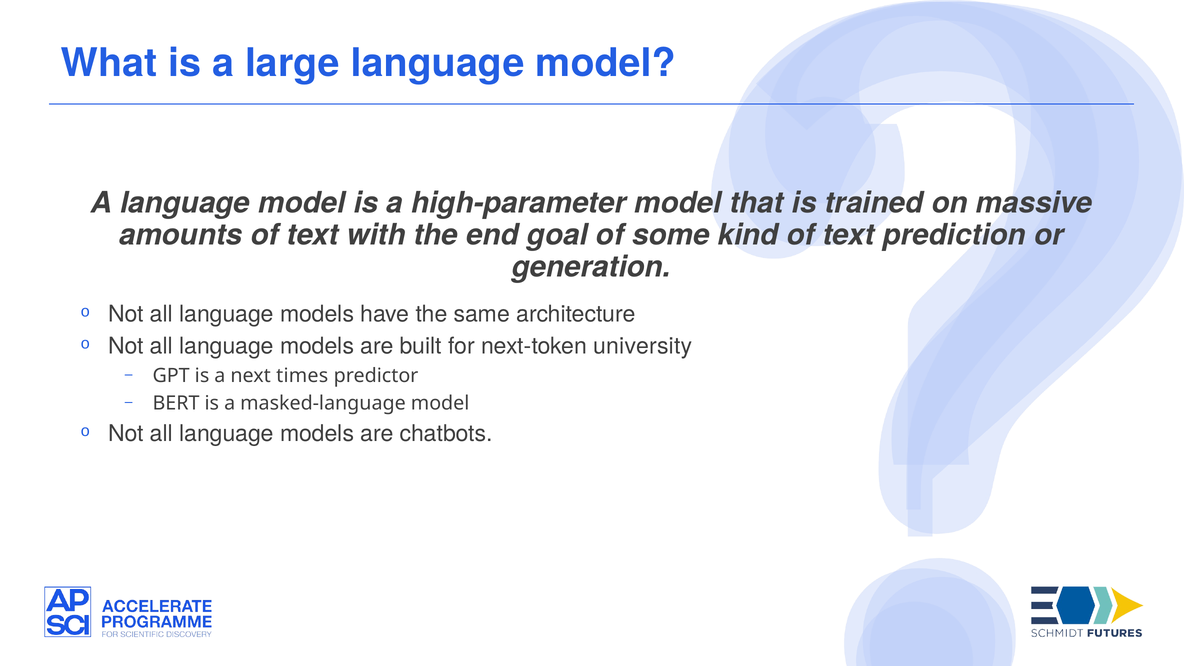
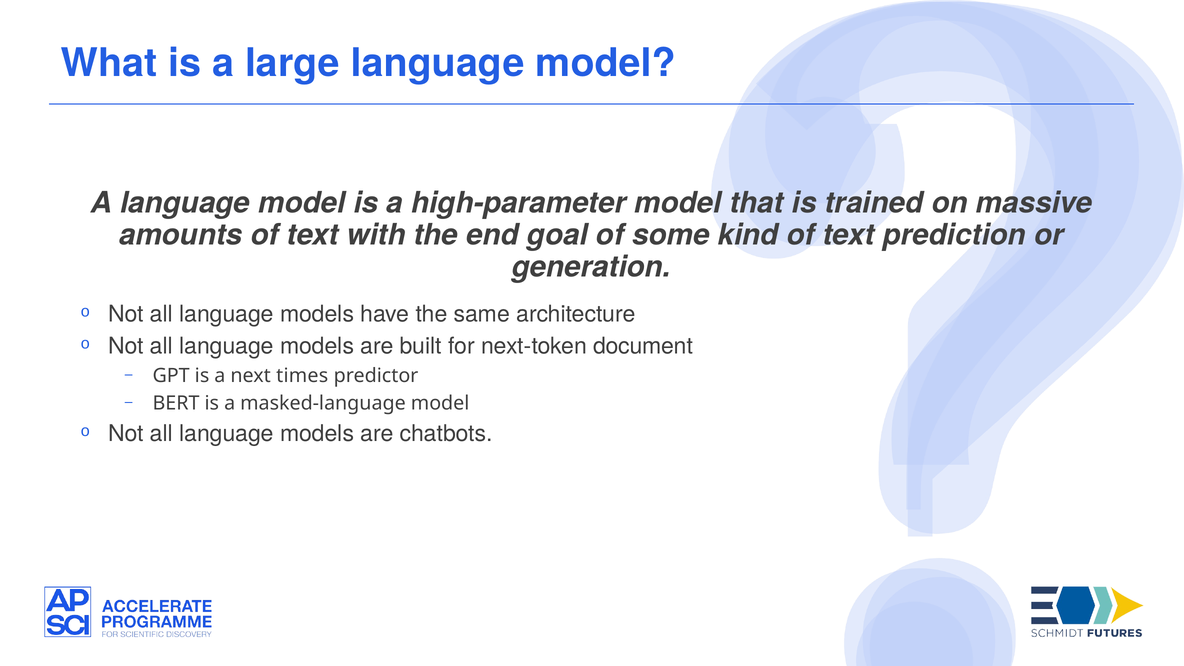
university: university -> document
